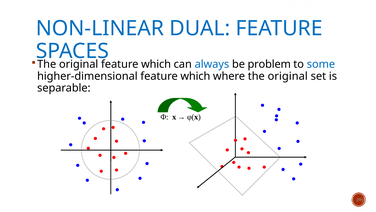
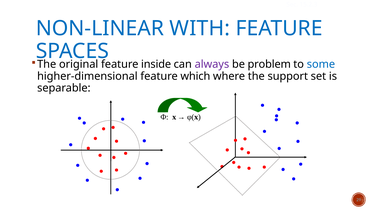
DUAL: DUAL -> WITH
which at (156, 64): which -> inside
always colour: blue -> purple
where the original: original -> support
